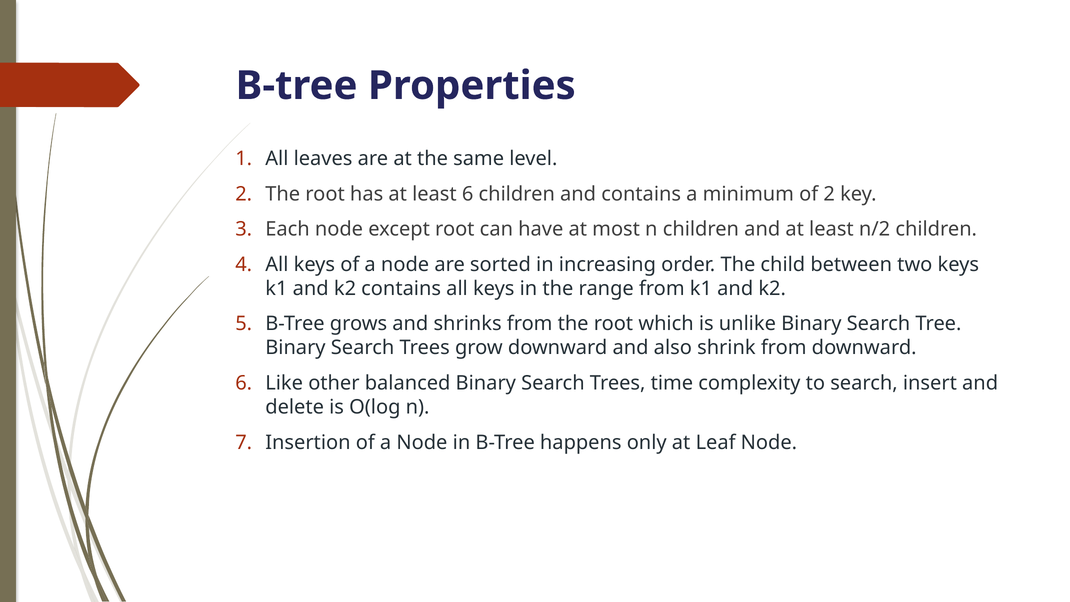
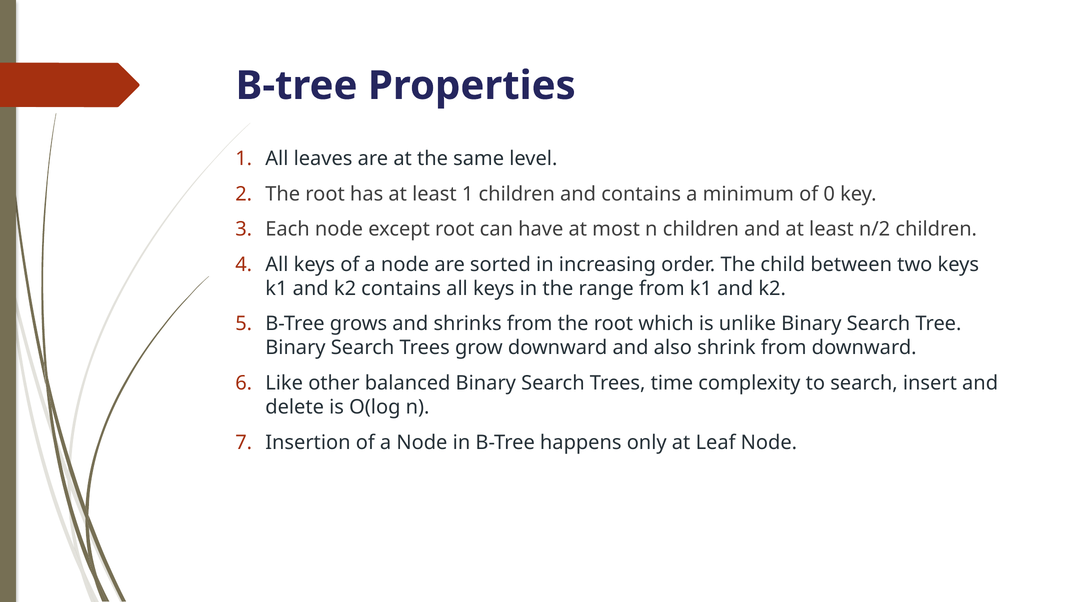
least 6: 6 -> 1
of 2: 2 -> 0
